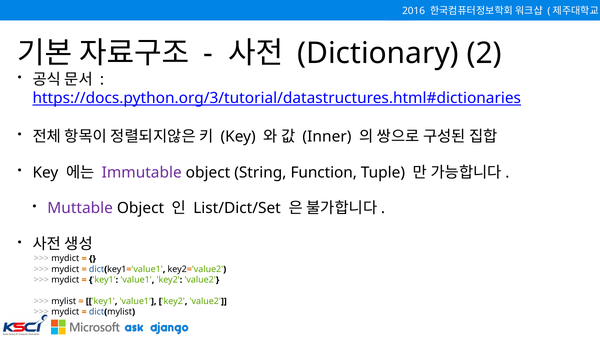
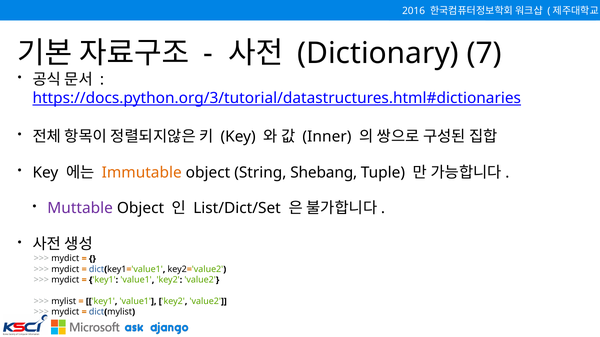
2: 2 -> 7
Immutable colour: purple -> orange
Function: Function -> Shebang
